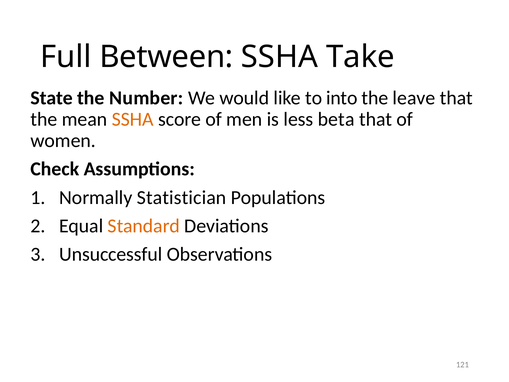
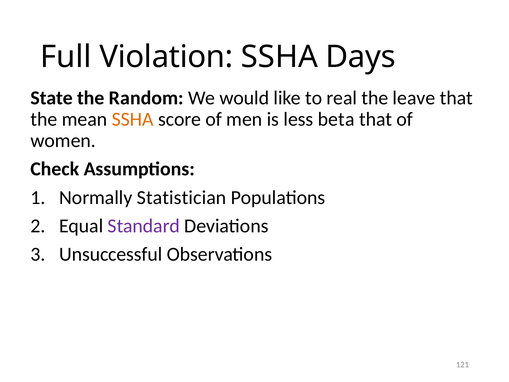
Between: Between -> Violation
Take: Take -> Days
Number: Number -> Random
into: into -> real
Standard colour: orange -> purple
